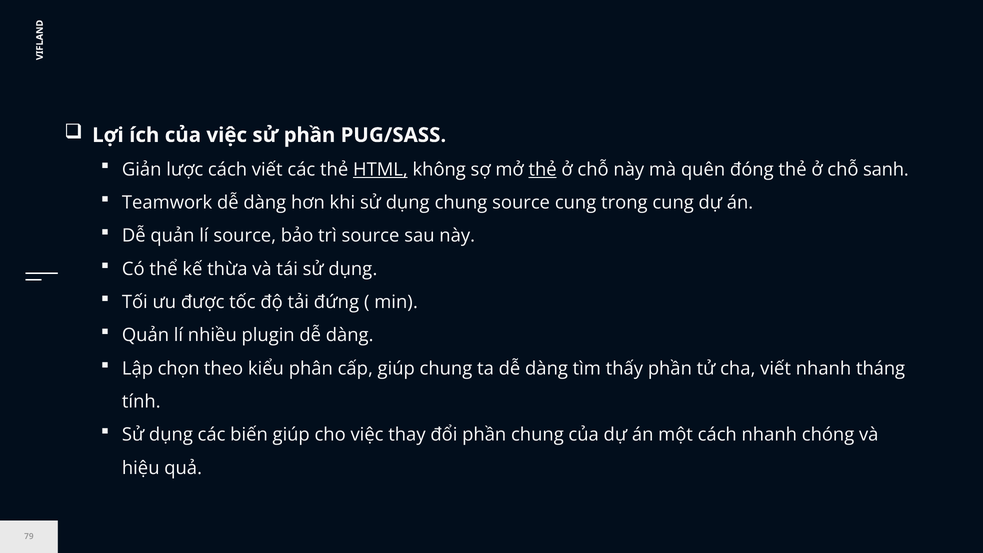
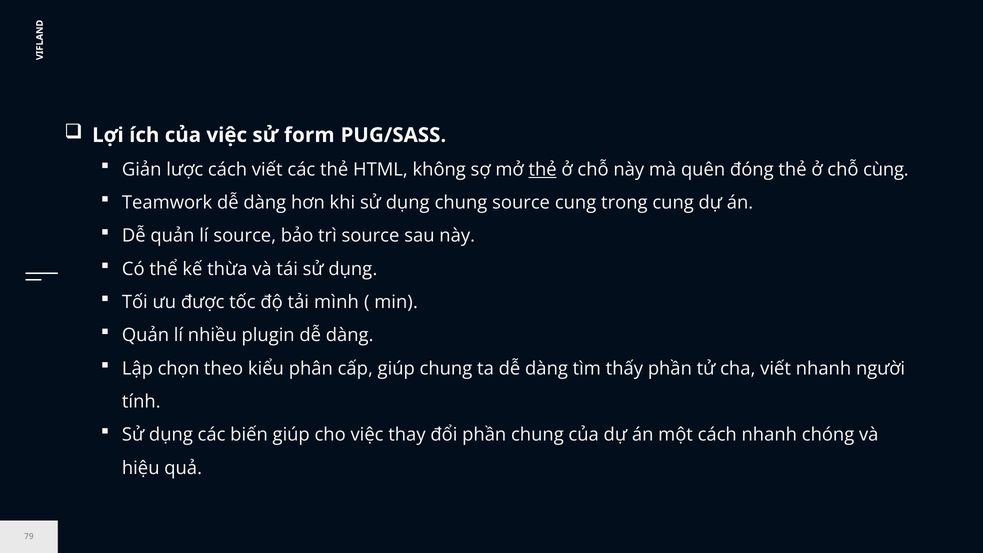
sử phần: phần -> form
HTML underline: present -> none
sanh: sanh -> cùng
đứng: đứng -> mình
tháng: tháng -> người
